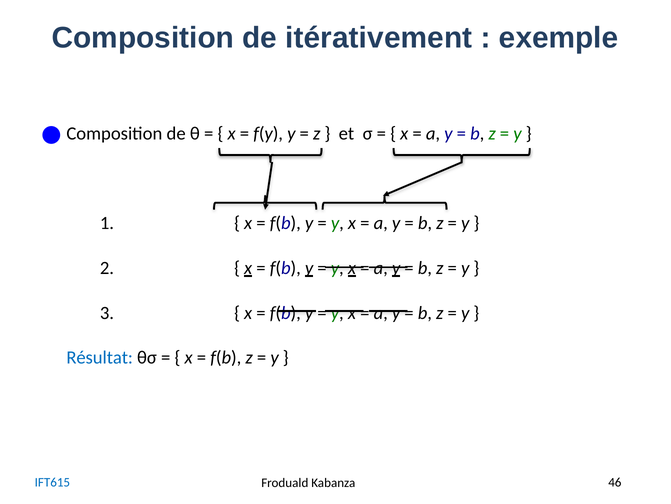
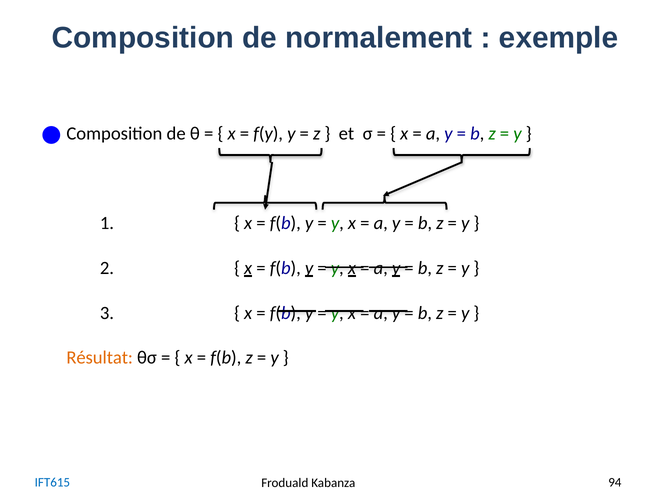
itérativement: itérativement -> normalement
Résultat colour: blue -> orange
46: 46 -> 94
